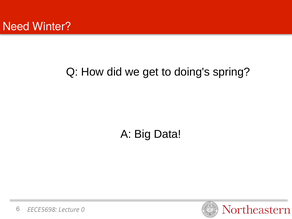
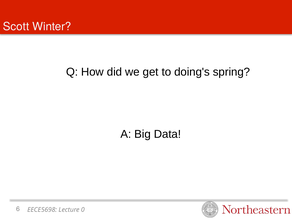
Need: Need -> Scott
